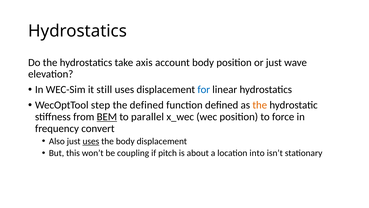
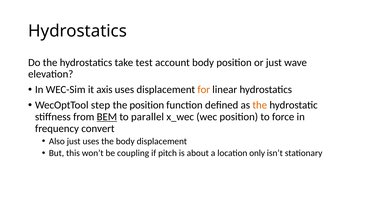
axis: axis -> test
still: still -> axis
for colour: blue -> orange
the defined: defined -> position
uses at (91, 141) underline: present -> none
into: into -> only
